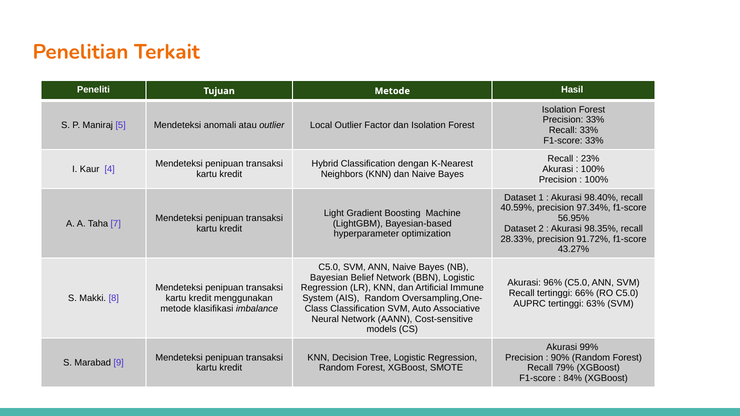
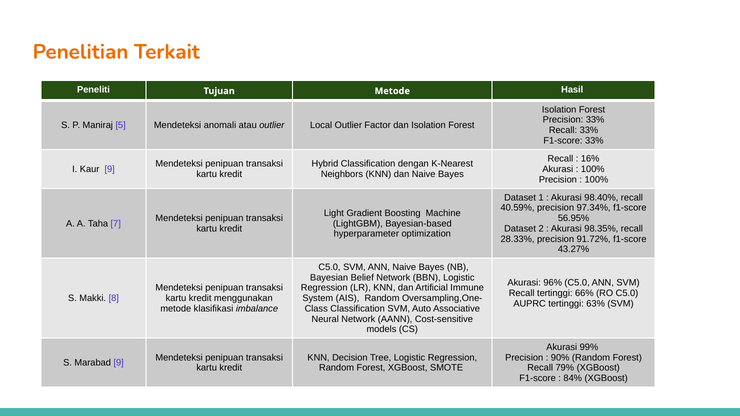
23%: 23% -> 16%
Kaur 4: 4 -> 9
